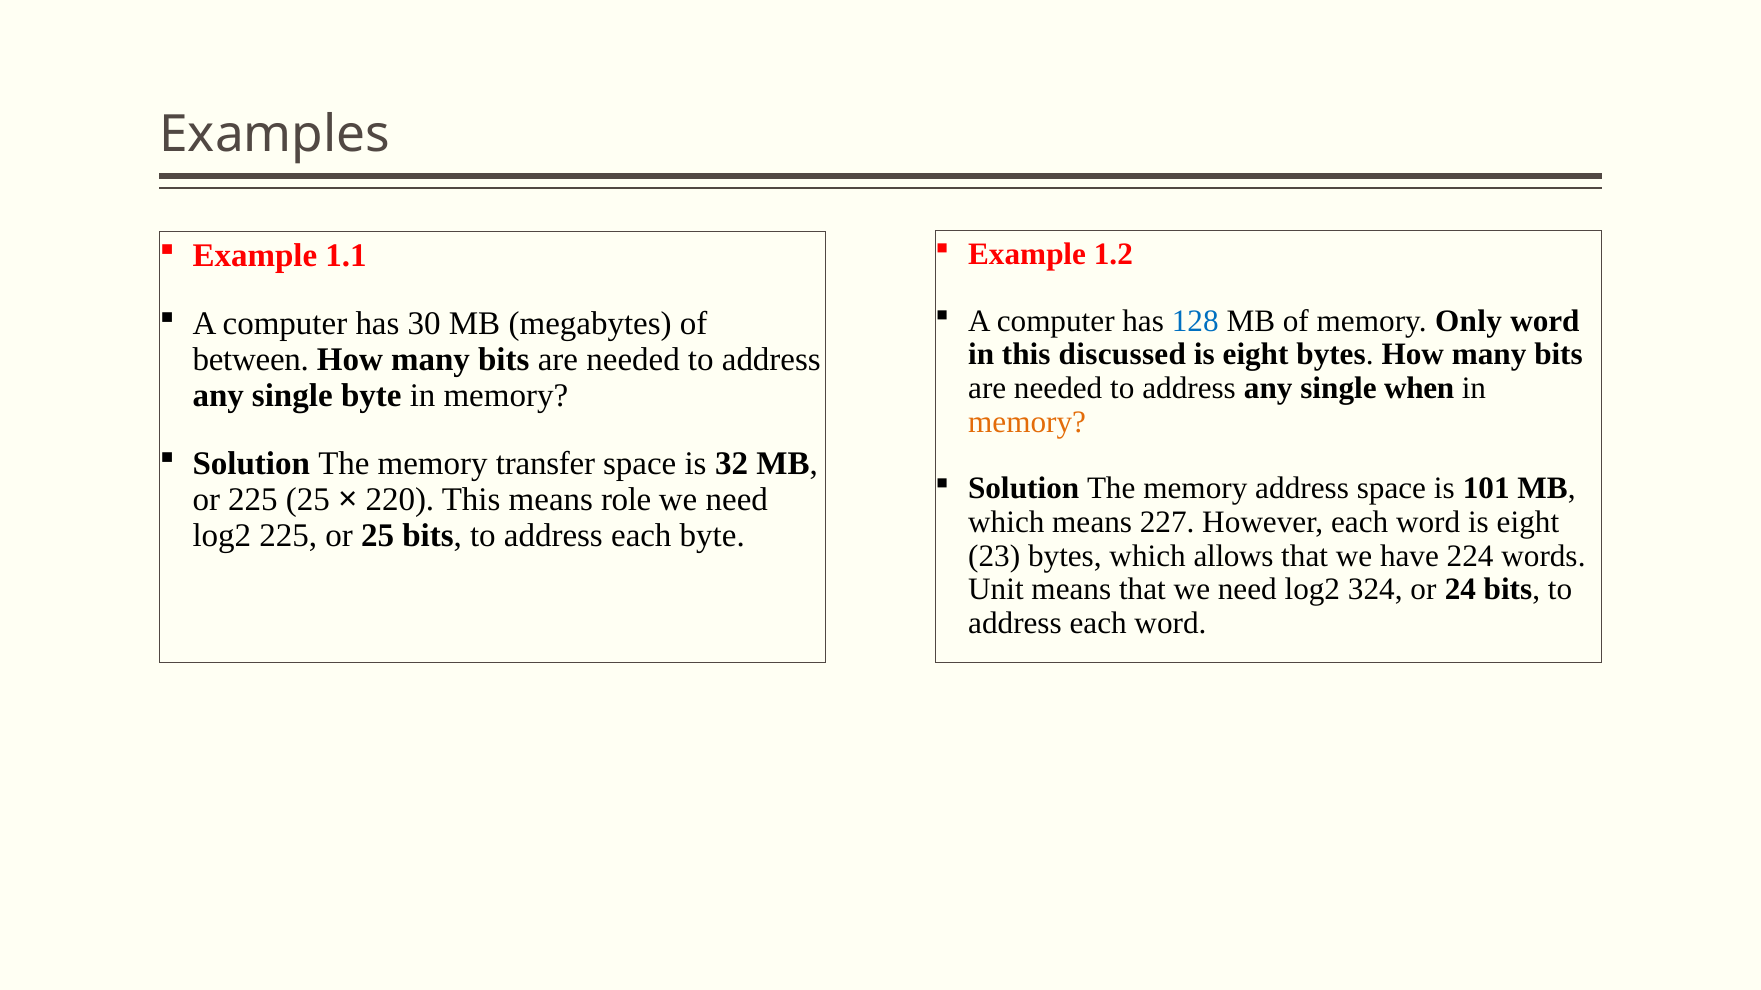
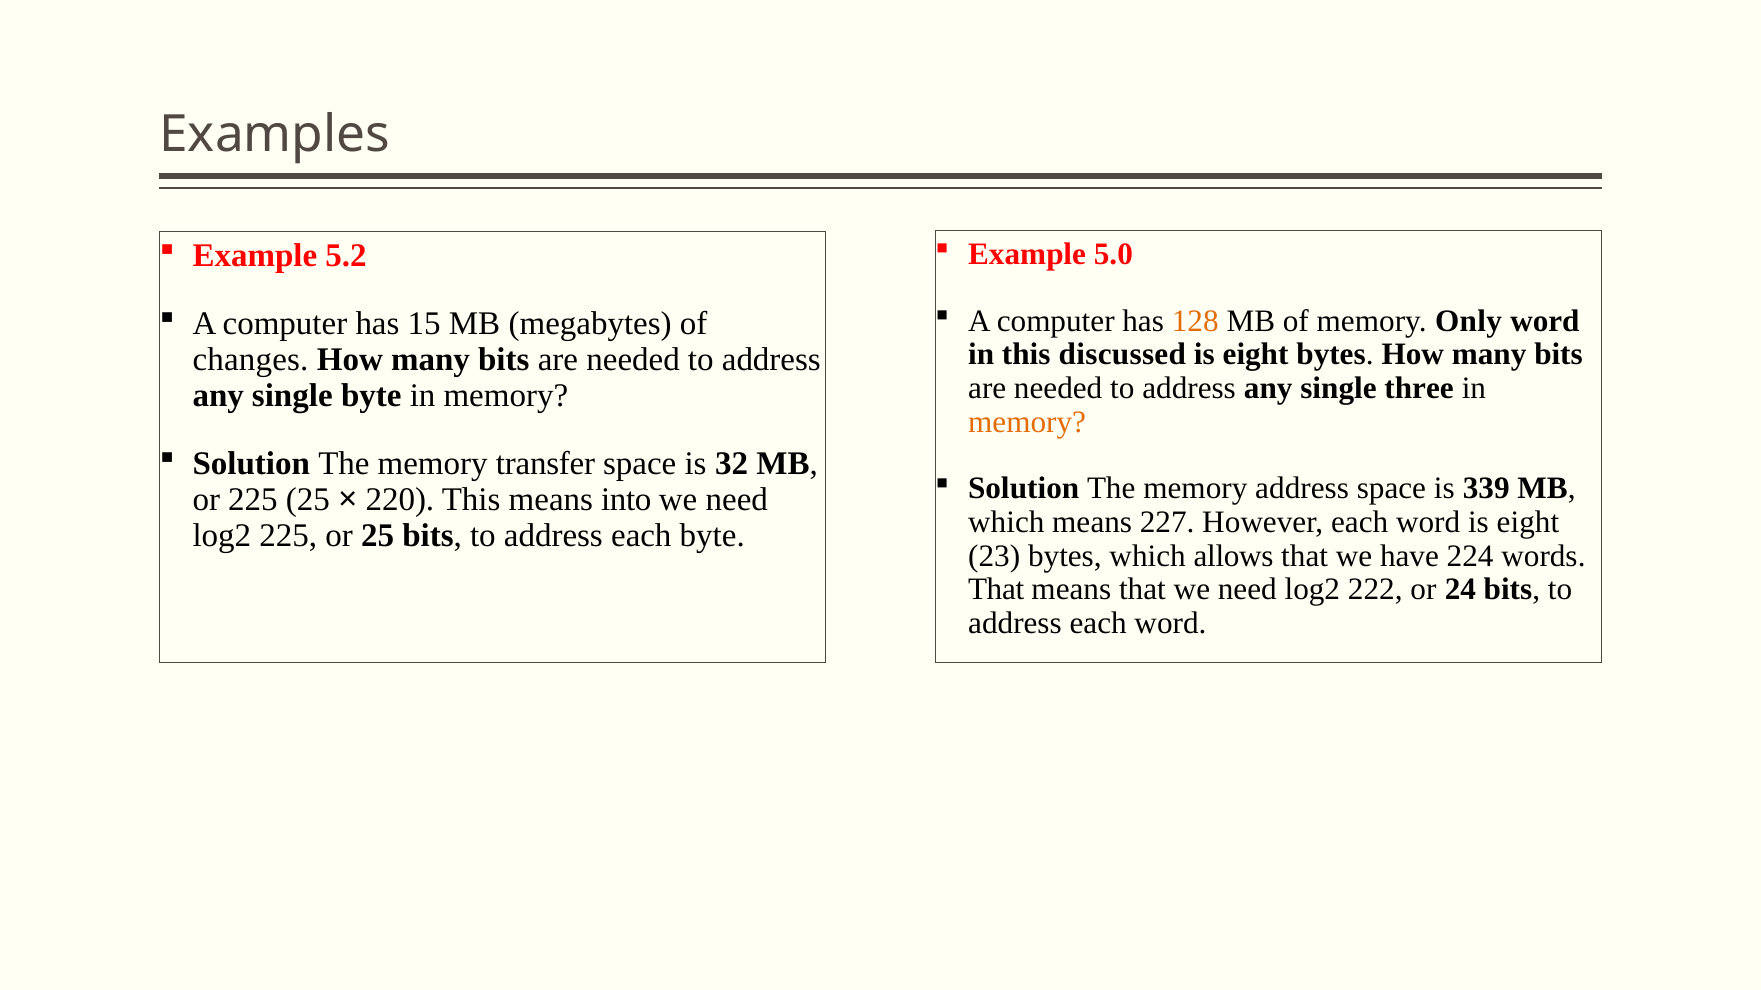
1.1: 1.1 -> 5.2
1.2: 1.2 -> 5.0
128 colour: blue -> orange
30: 30 -> 15
between: between -> changes
when: when -> three
101: 101 -> 339
role: role -> into
Unit at (996, 590): Unit -> That
324: 324 -> 222
